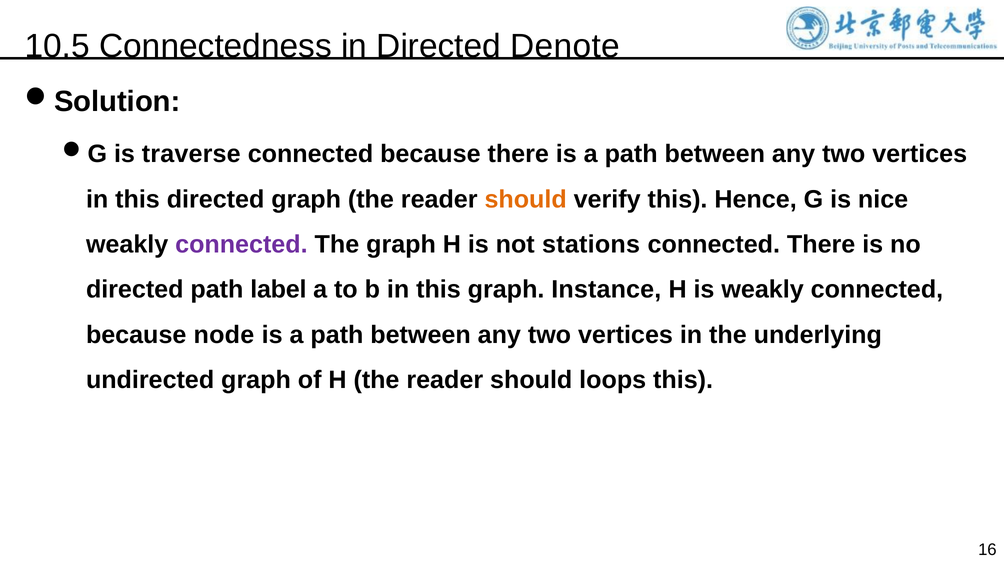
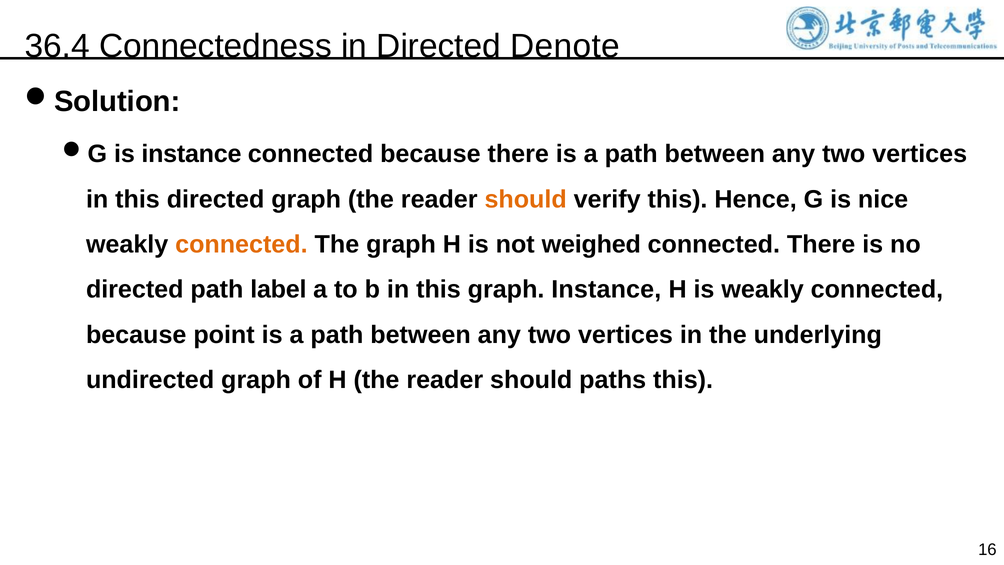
10.5: 10.5 -> 36.4
is traverse: traverse -> instance
connected at (241, 244) colour: purple -> orange
stations: stations -> weighed
node: node -> point
loops: loops -> paths
